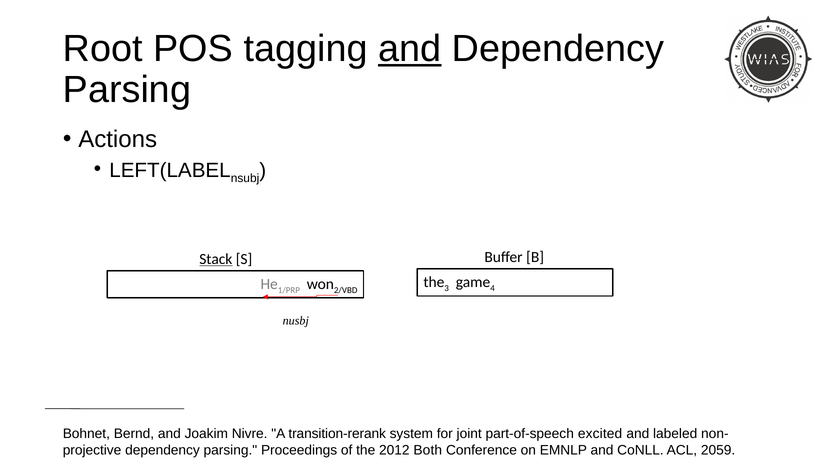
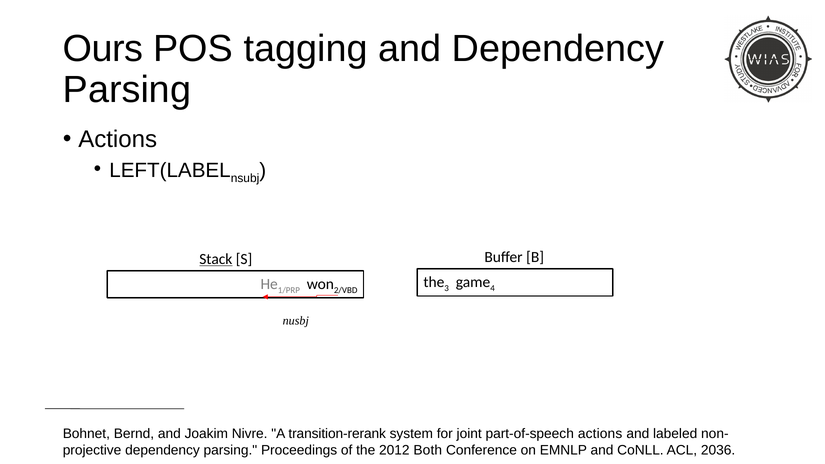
Root: Root -> Ours
and at (410, 49) underline: present -> none
part-of-speech excited: excited -> actions
2059: 2059 -> 2036
